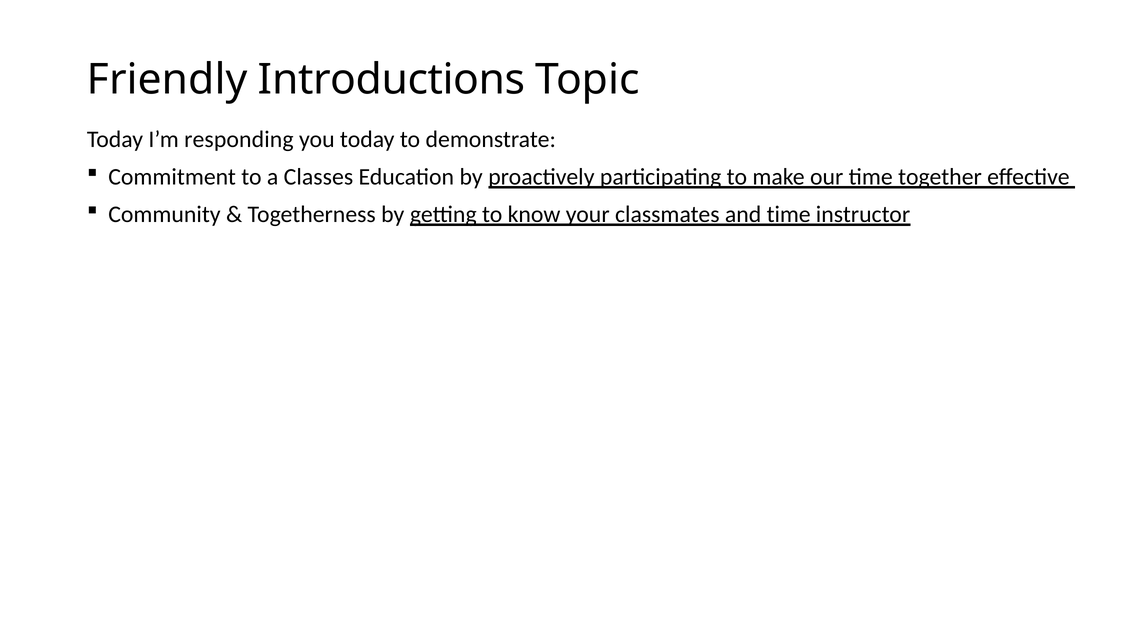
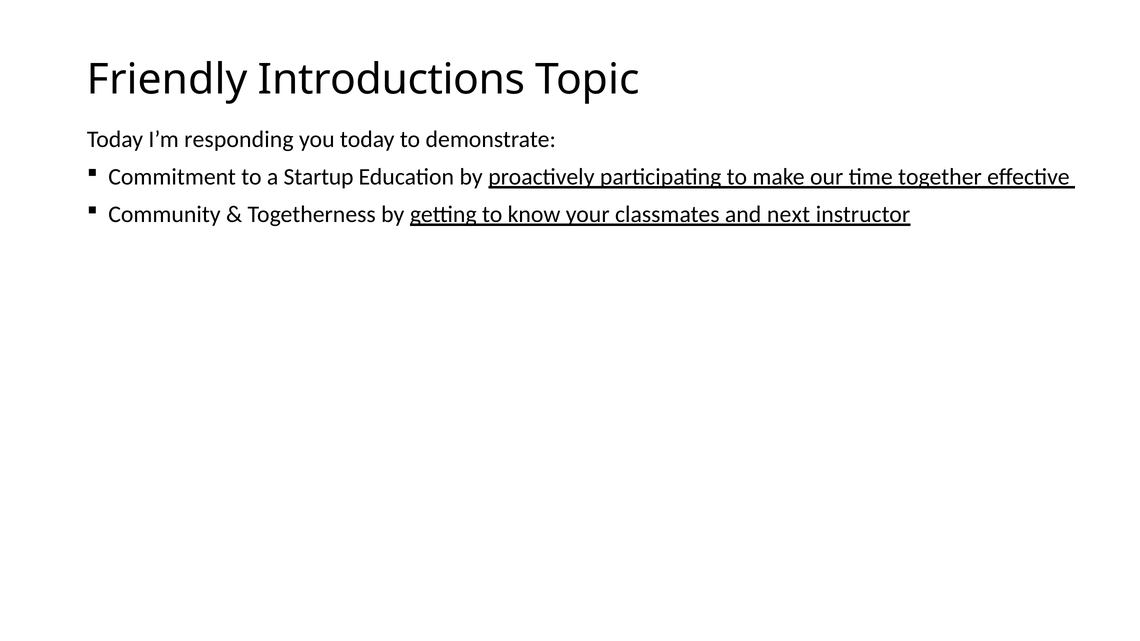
Classes: Classes -> Startup
and time: time -> next
